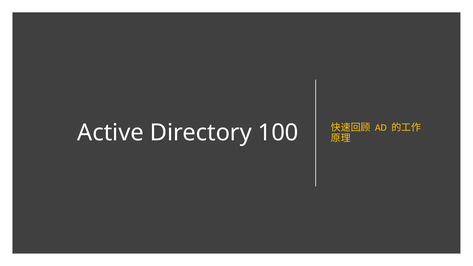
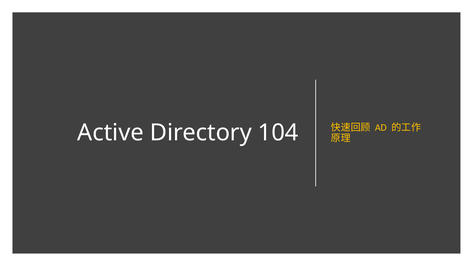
100: 100 -> 104
